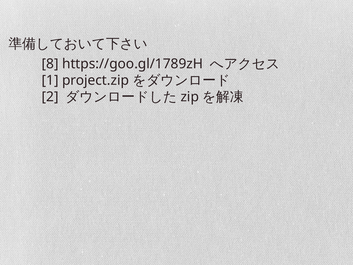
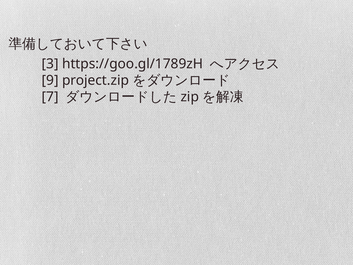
8: 8 -> 3
1: 1 -> 9
2: 2 -> 7
